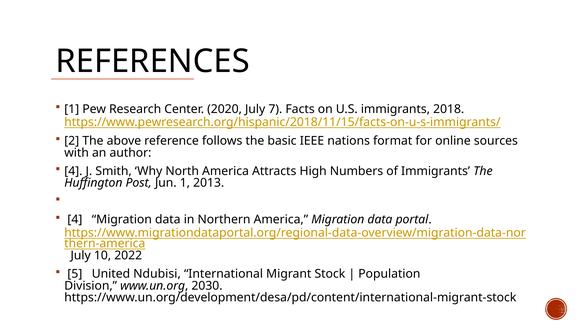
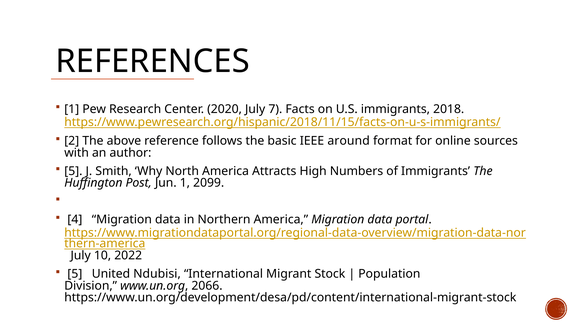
nations: nations -> around
4 at (73, 171): 4 -> 5
2013: 2013 -> 2099
2030: 2030 -> 2066
